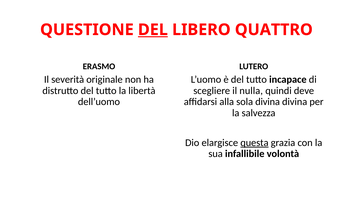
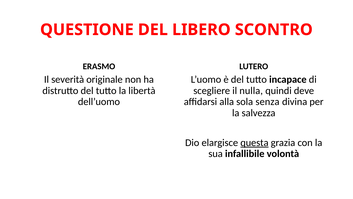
DEL at (153, 30) underline: present -> none
QUATTRO: QUATTRO -> SCONTRO
sola divina: divina -> senza
